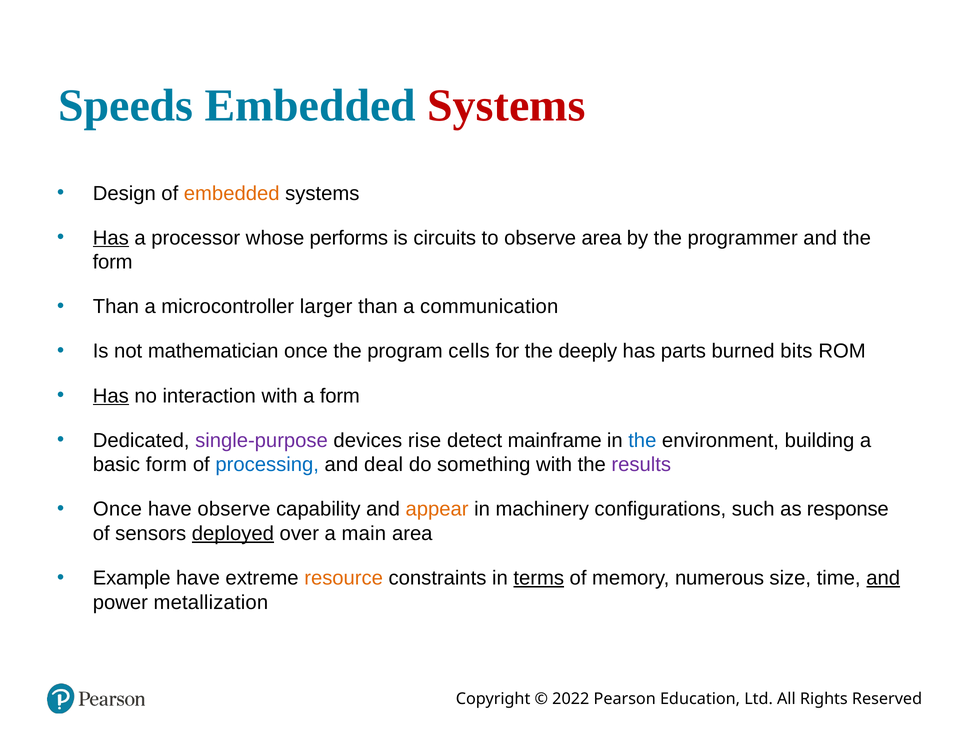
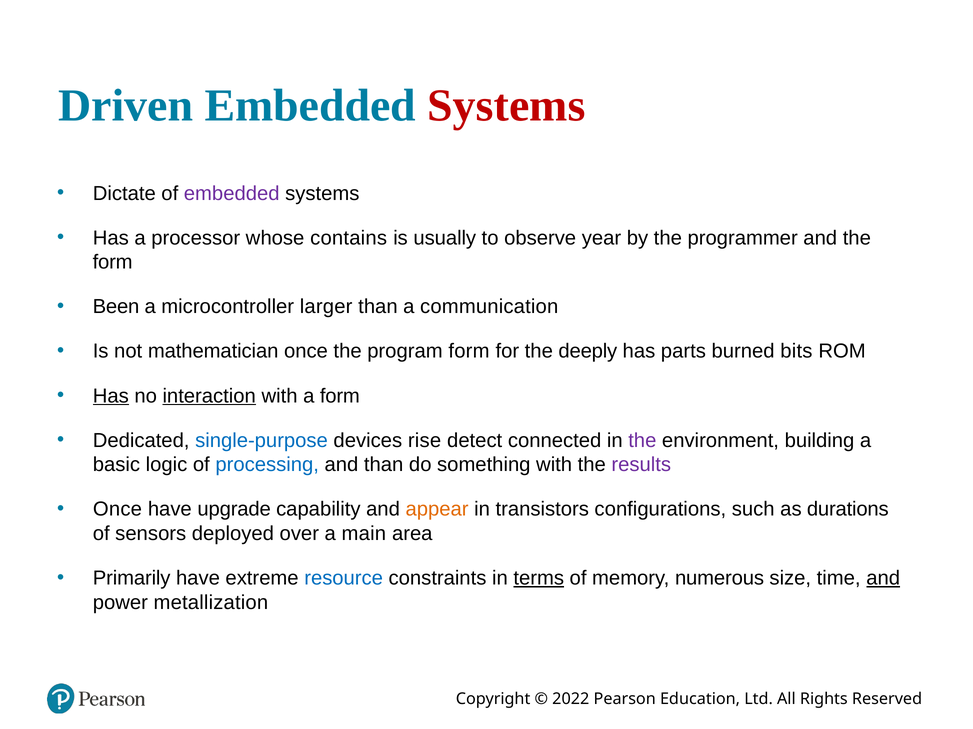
Speeds: Speeds -> Driven
Design: Design -> Dictate
embedded at (232, 194) colour: orange -> purple
Has at (111, 238) underline: present -> none
performs: performs -> contains
circuits: circuits -> usually
observe area: area -> year
Than at (116, 307): Than -> Been
program cells: cells -> form
interaction underline: none -> present
single-purpose colour: purple -> blue
mainframe: mainframe -> connected
the at (642, 441) colour: blue -> purple
basic form: form -> logic
and deal: deal -> than
have observe: observe -> upgrade
machinery: machinery -> transistors
response: response -> durations
deployed underline: present -> none
Example: Example -> Primarily
resource colour: orange -> blue
